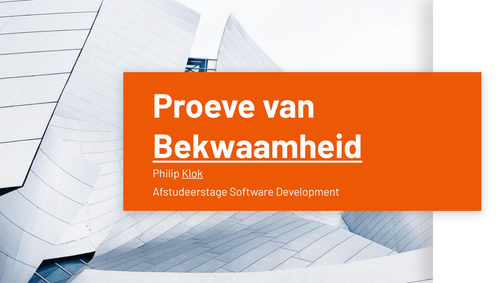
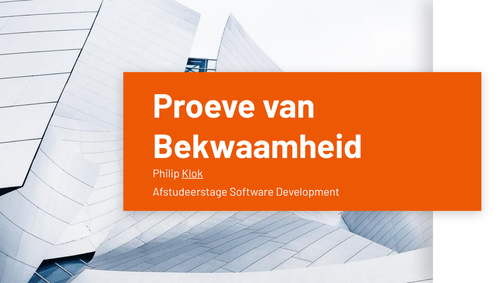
Bekwaamheid underline: present -> none
